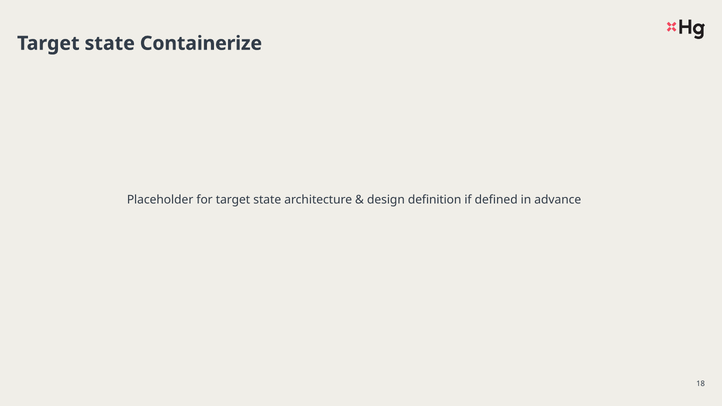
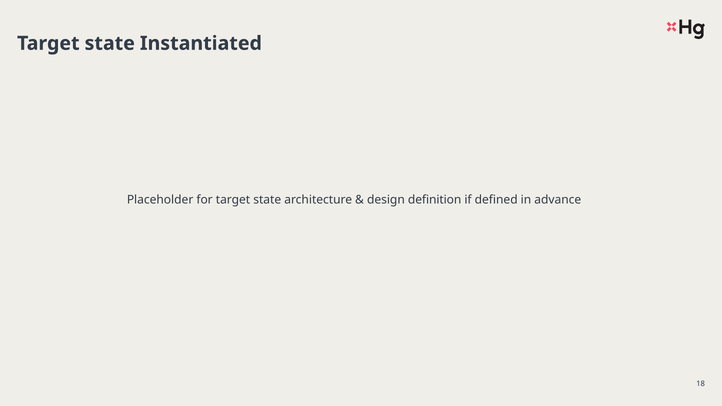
Containerize: Containerize -> Instantiated
